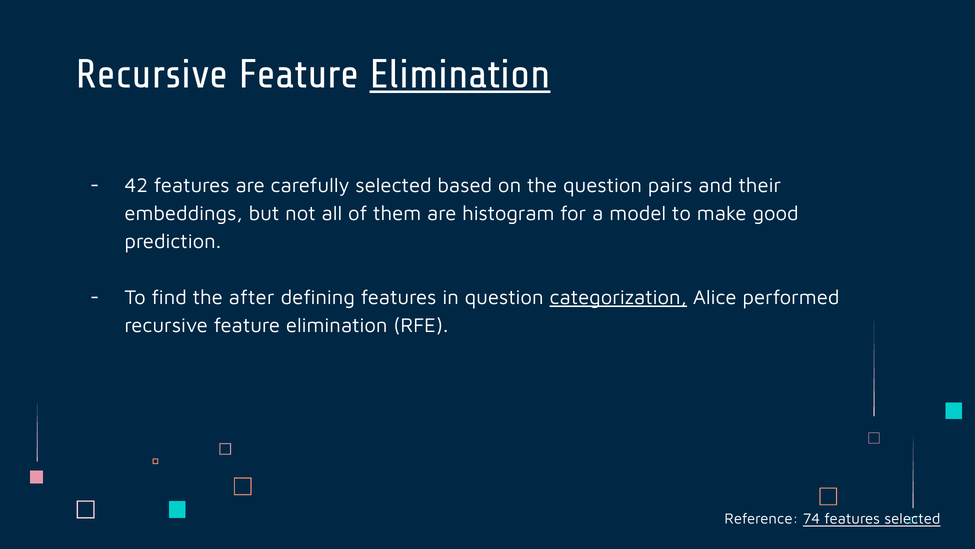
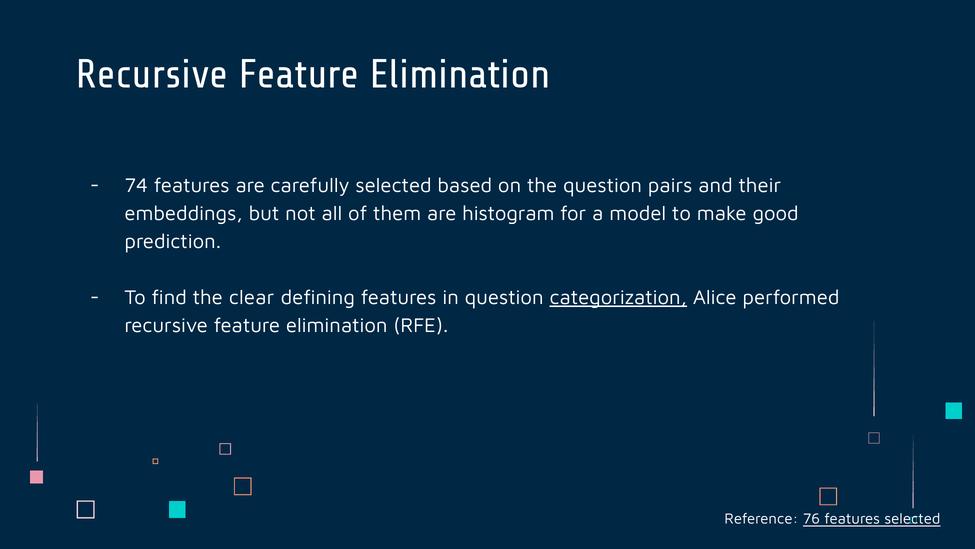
Elimination at (460, 74) underline: present -> none
42: 42 -> 74
after: after -> clear
74: 74 -> 76
